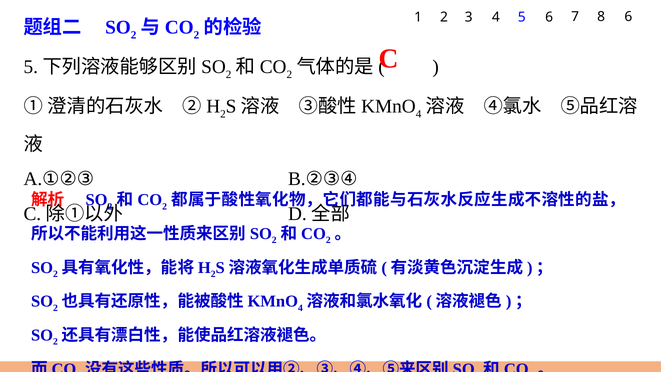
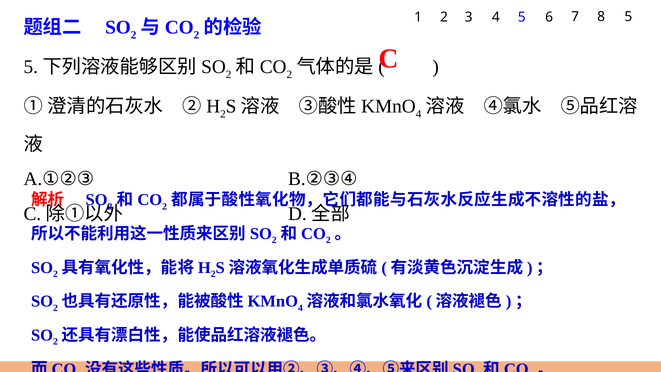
8 6: 6 -> 5
